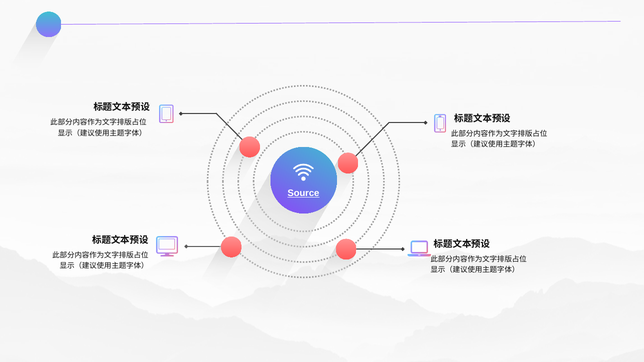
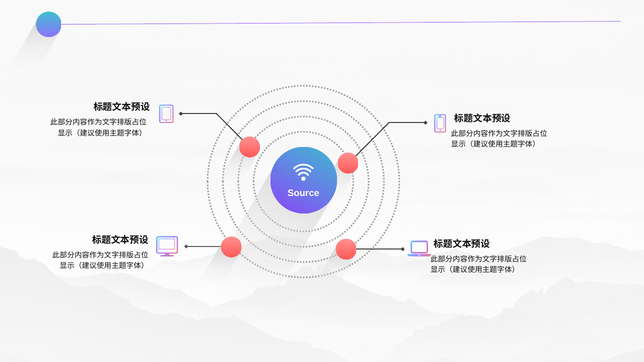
Source underline: present -> none
